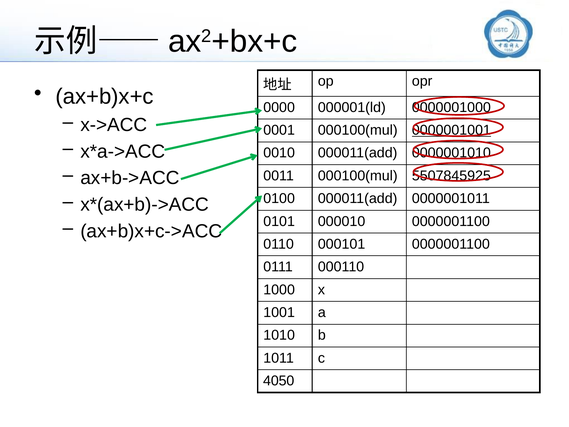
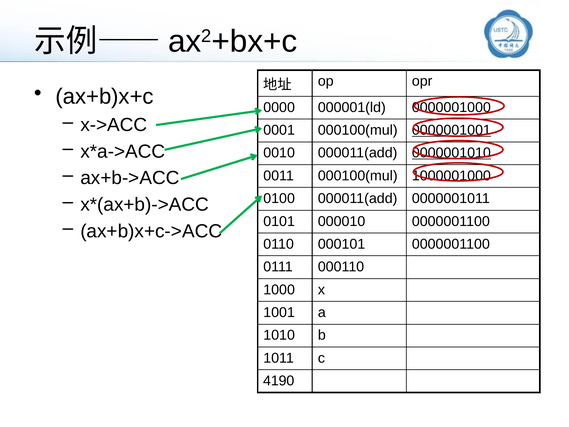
0000001010 underline: none -> present
5507845925: 5507845925 -> 1000001000
4050: 4050 -> 4190
